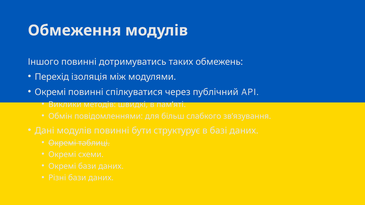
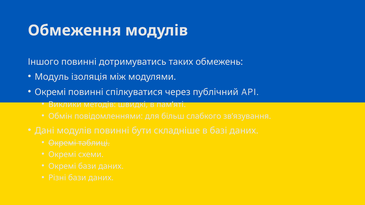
Перехід: Перехід -> Модуль
структурує: структурує -> складніше
